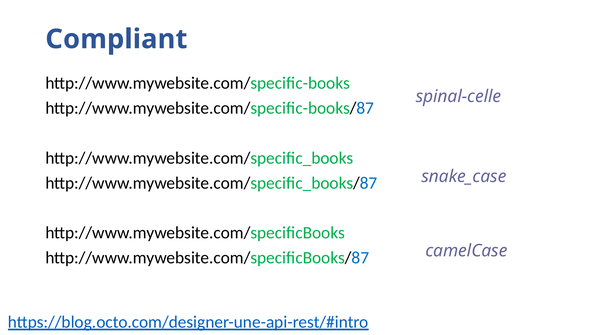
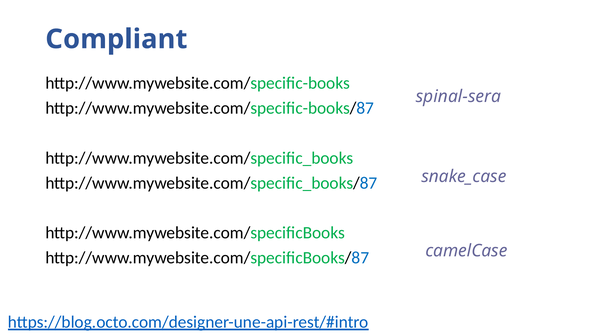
spinal-celle: spinal-celle -> spinal-sera
